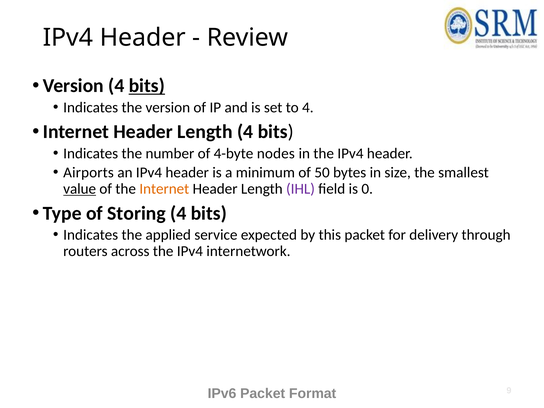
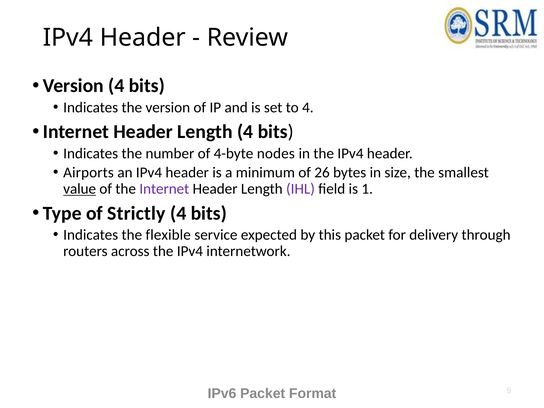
bits at (147, 86) underline: present -> none
50: 50 -> 26
Internet at (164, 189) colour: orange -> purple
0: 0 -> 1
Storing: Storing -> Strictly
applied: applied -> flexible
